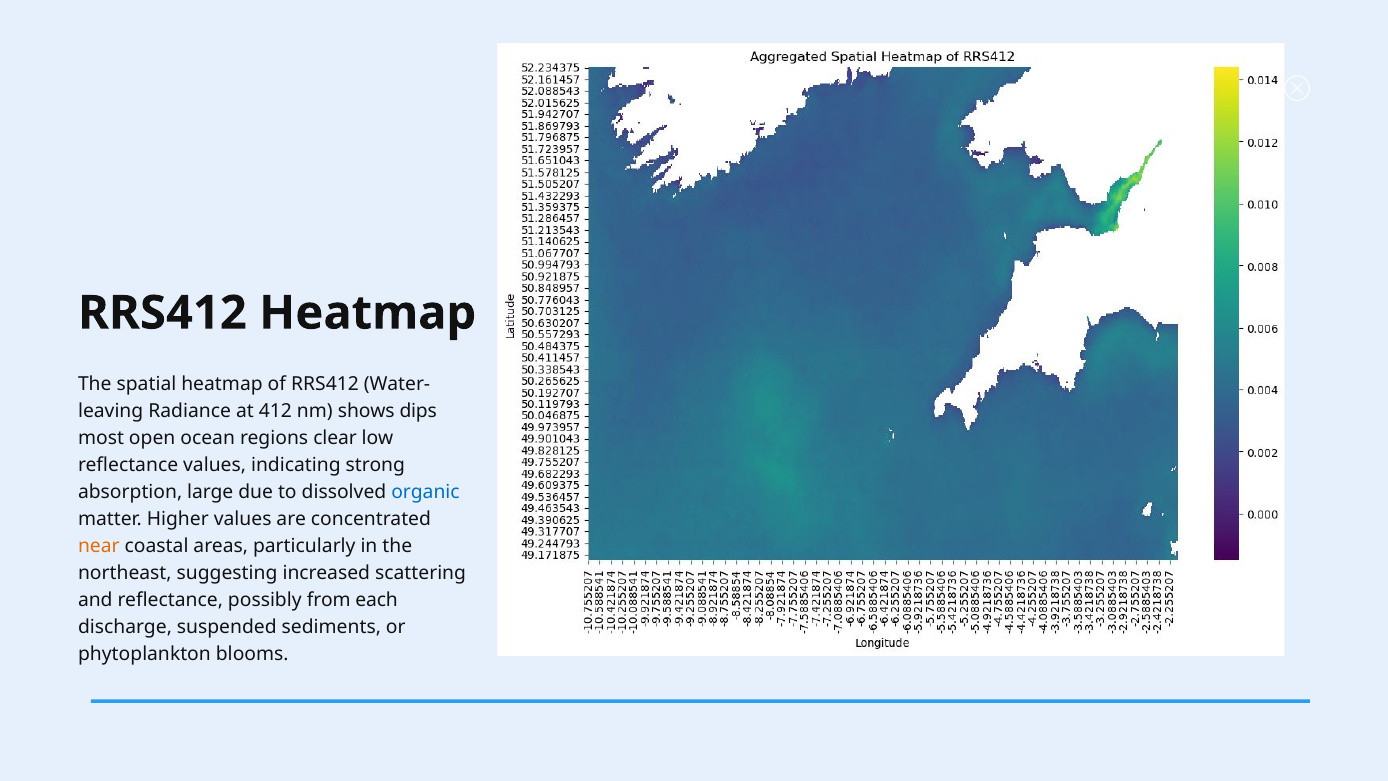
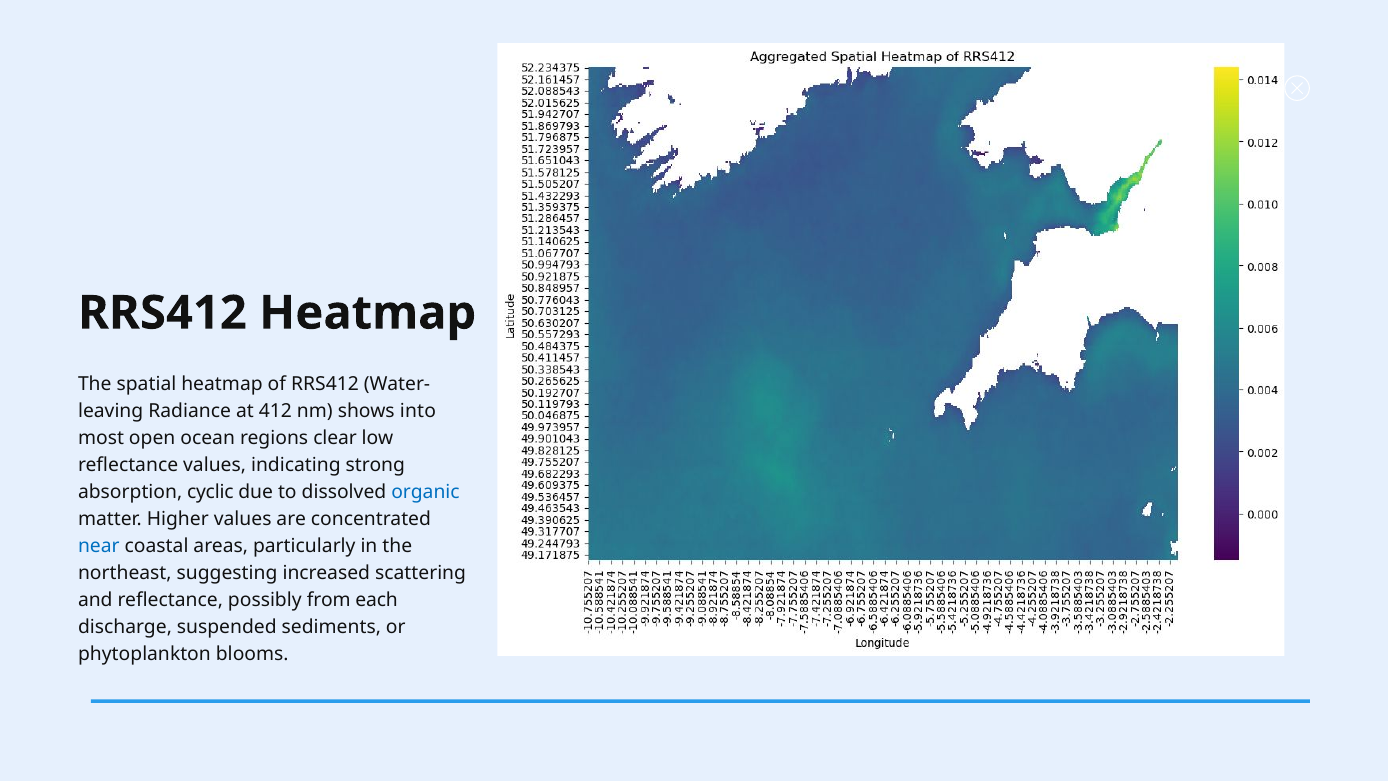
dips: dips -> into
large: large -> cyclic
near colour: orange -> blue
